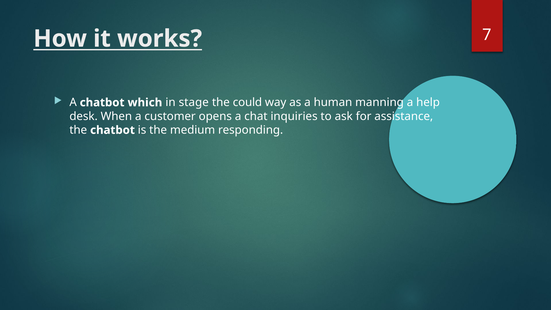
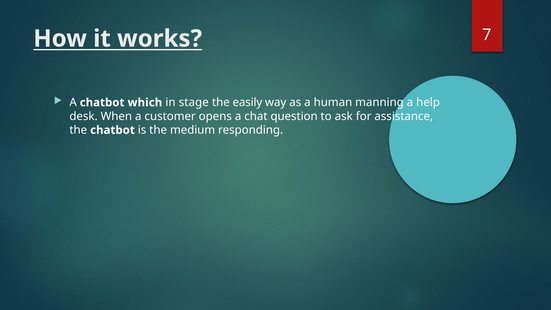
could: could -> easily
inquiries: inquiries -> question
